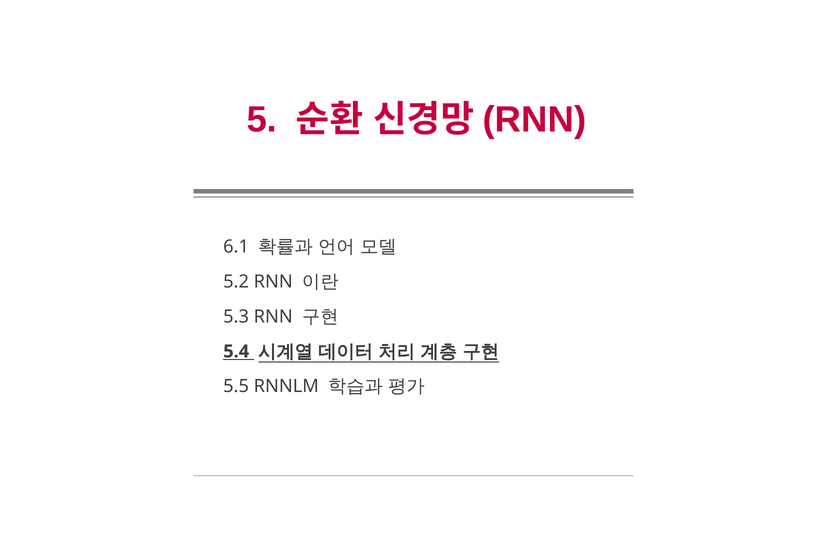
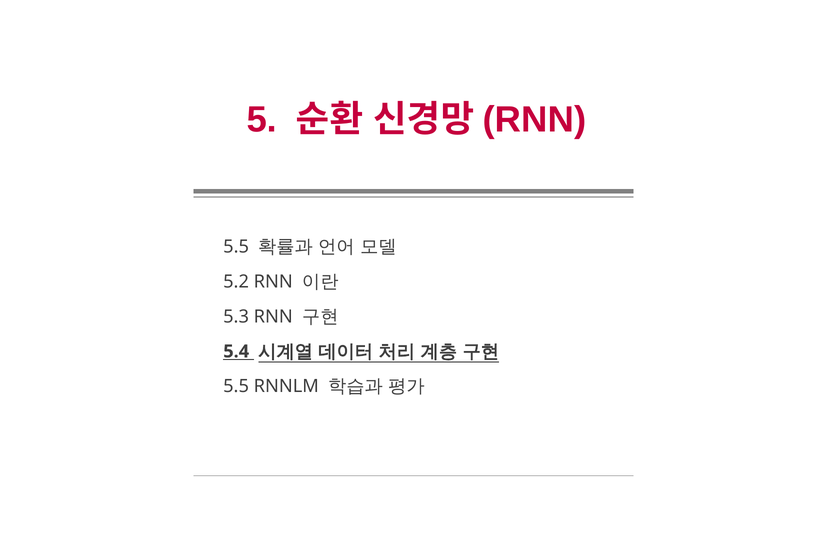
6.1 at (236, 247): 6.1 -> 5.5
